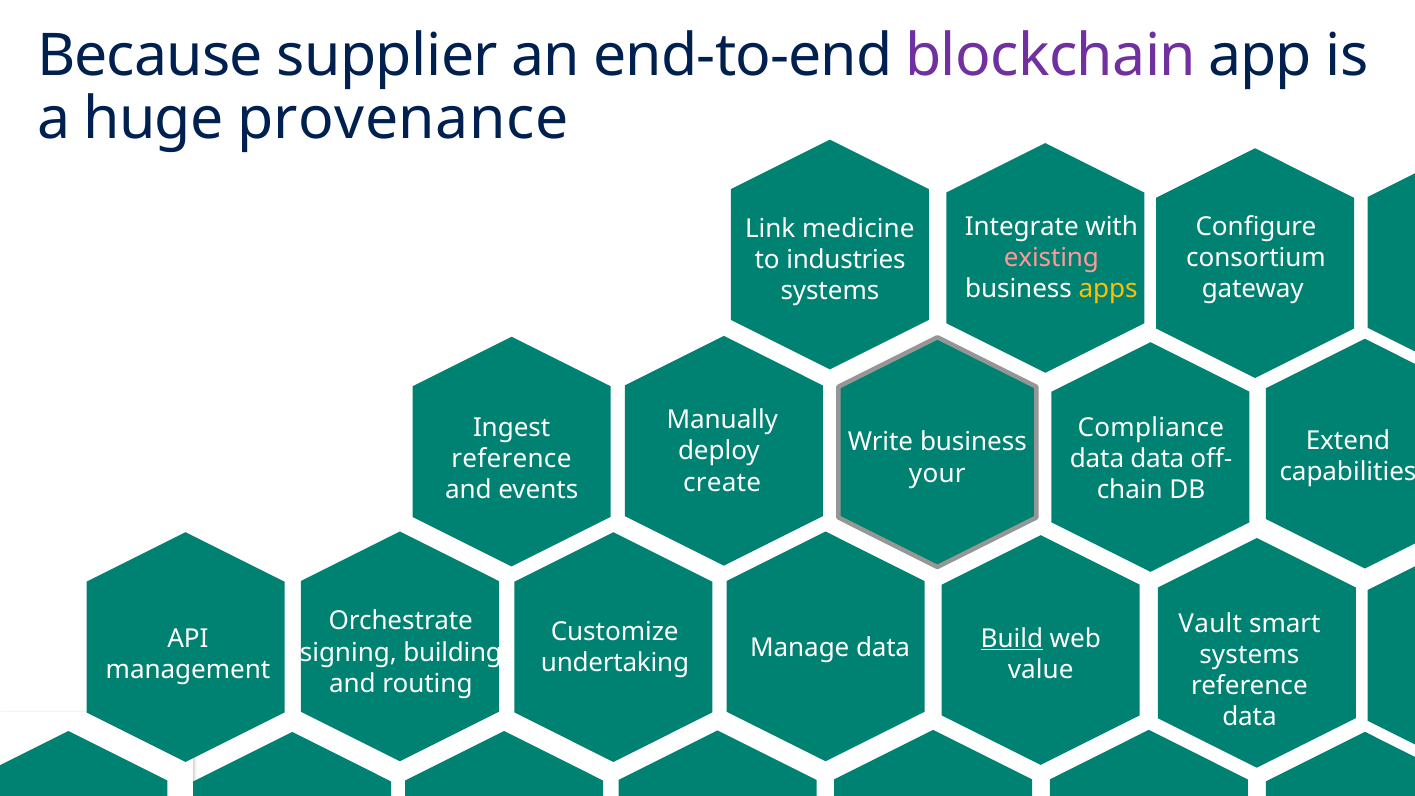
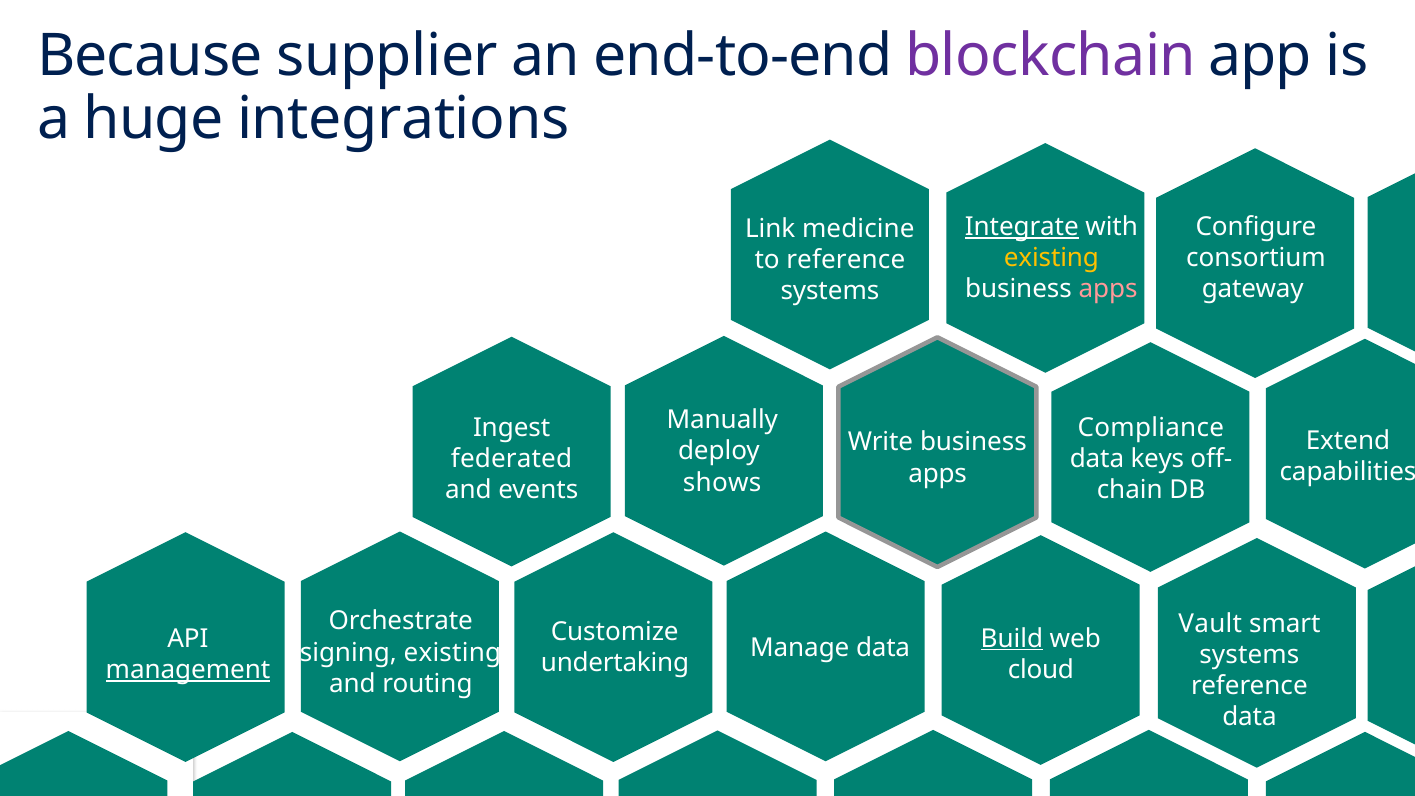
provenance: provenance -> integrations
Integrate underline: none -> present
existing at (1051, 258) colour: pink -> yellow
to industries: industries -> reference
apps at (1108, 289) colour: yellow -> pink
reference at (511, 459): reference -> federated
data data: data -> keys
your at (937, 474): your -> apps
create: create -> shows
signing building: building -> existing
management underline: none -> present
value: value -> cloud
